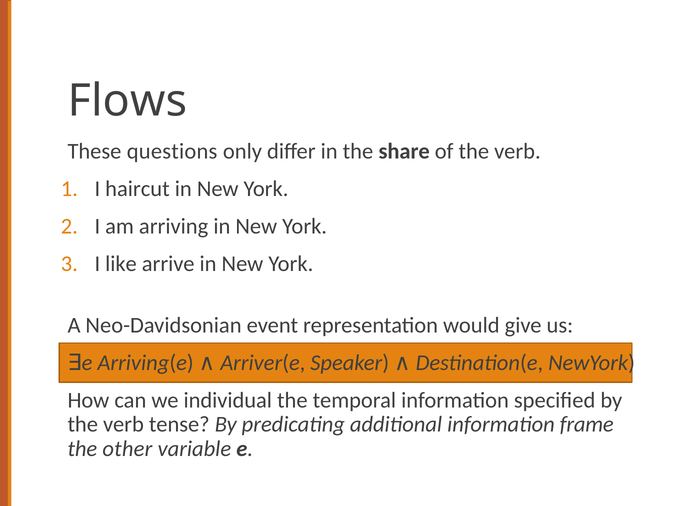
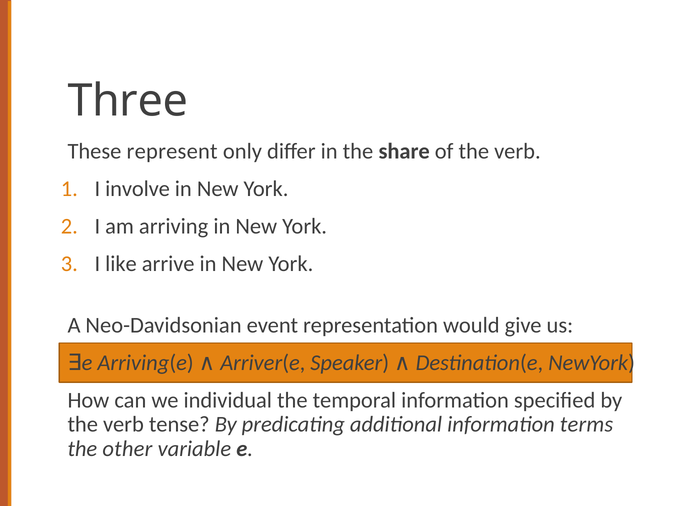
Flows: Flows -> Three
questions: questions -> represent
haircut: haircut -> involve
frame: frame -> terms
